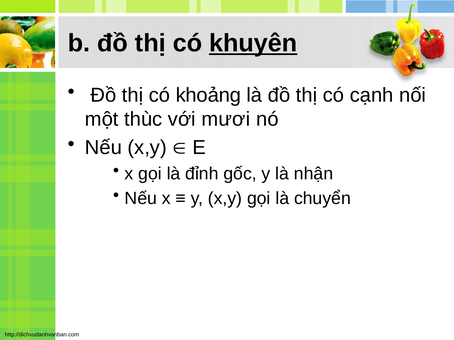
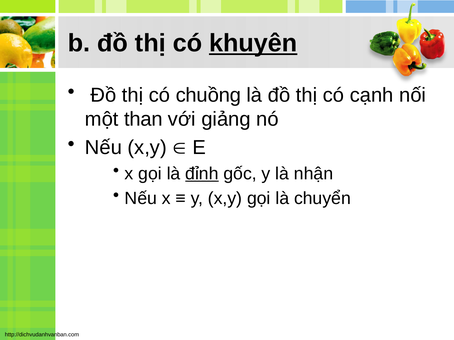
khoảng: khoảng -> chuồng
thùc: thùc -> than
mươi: mươi -> giảng
đỉnh underline: none -> present
